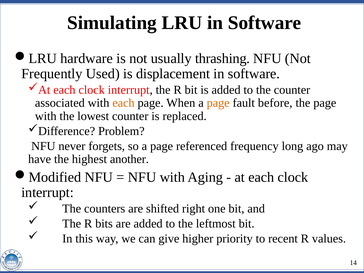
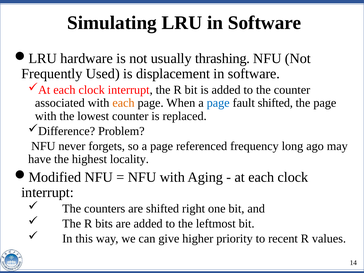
page at (218, 103) colour: orange -> blue
fault before: before -> shifted
another: another -> locality
